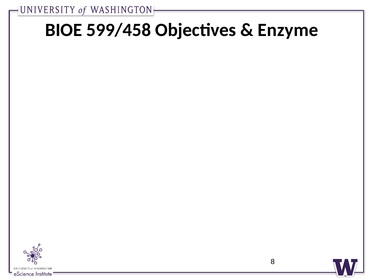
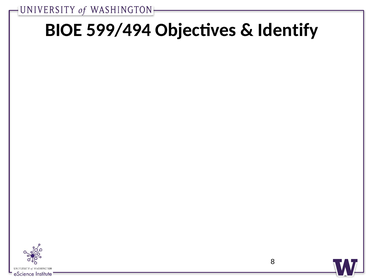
599/458: 599/458 -> 599/494
Enzyme: Enzyme -> Identify
